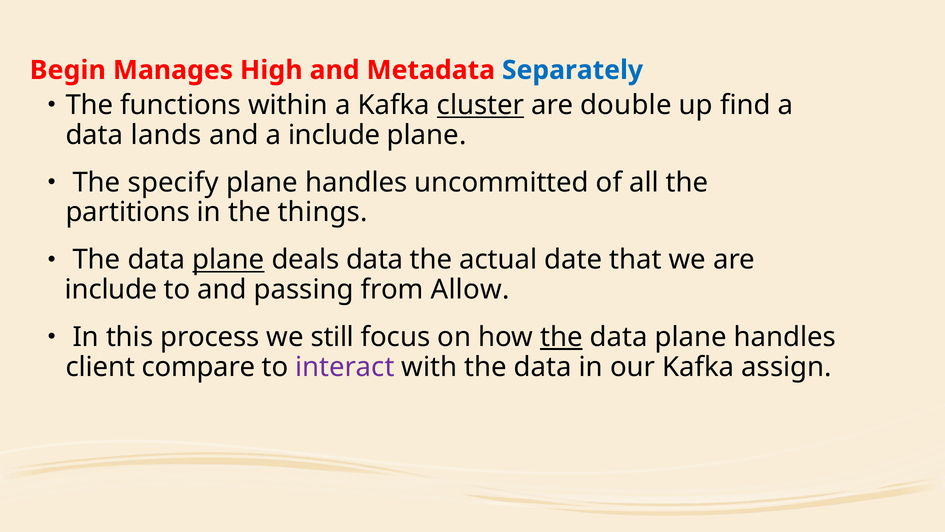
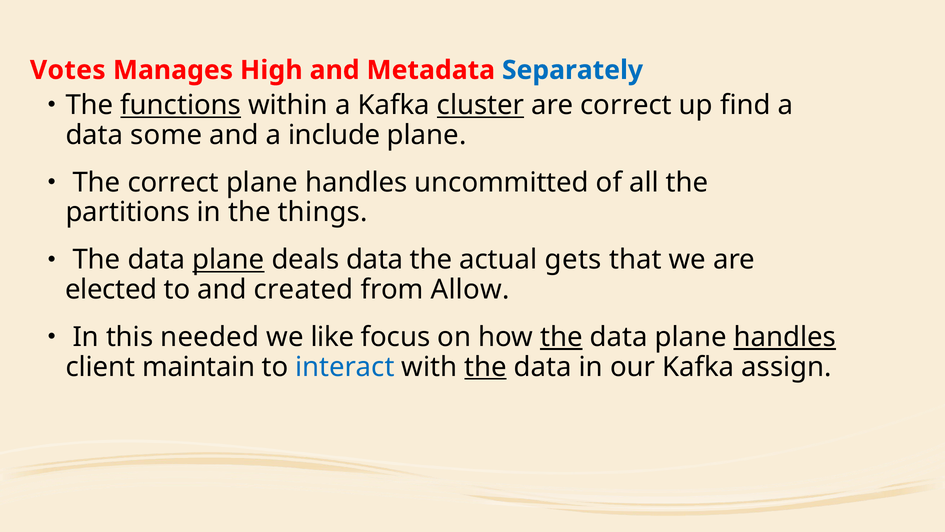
Begin: Begin -> Votes
functions underline: none -> present
are double: double -> correct
lands: lands -> some
The specify: specify -> correct
date: date -> gets
include at (111, 289): include -> elected
passing: passing -> created
process: process -> needed
still: still -> like
handles at (785, 337) underline: none -> present
compare: compare -> maintain
interact colour: purple -> blue
the at (486, 367) underline: none -> present
